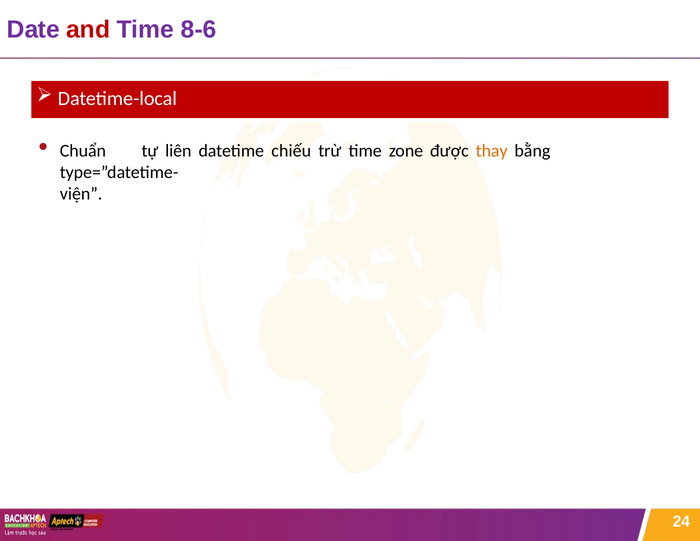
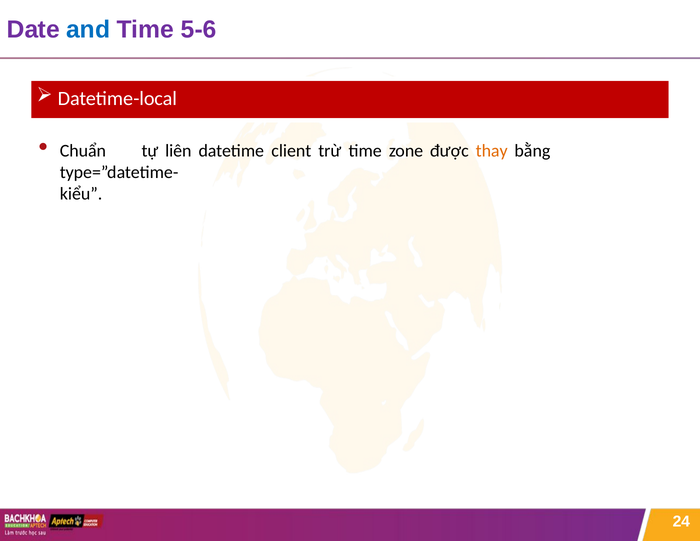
and colour: red -> blue
8-6: 8-6 -> 5-6
chiếu: chiếu -> client
viện: viện -> kiểu
